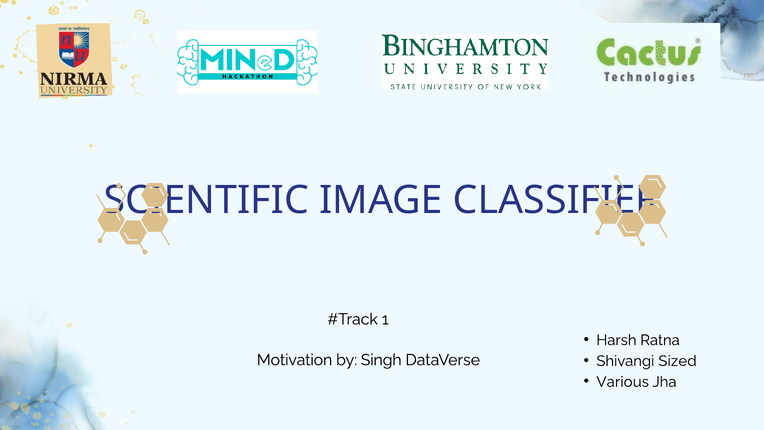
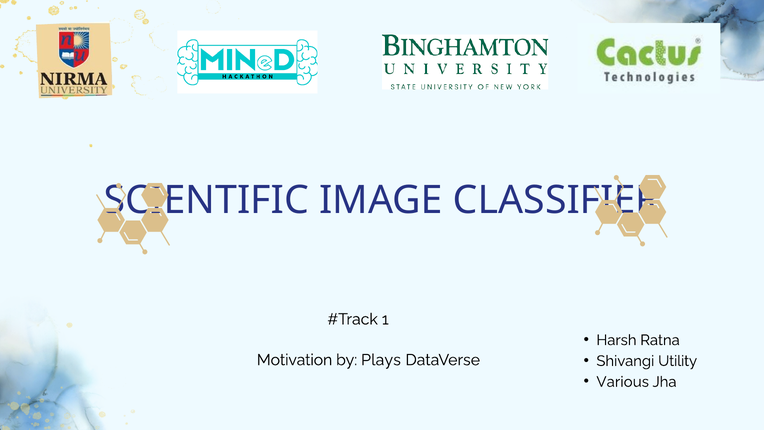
Singh: Singh -> Plays
Sized: Sized -> Utility
